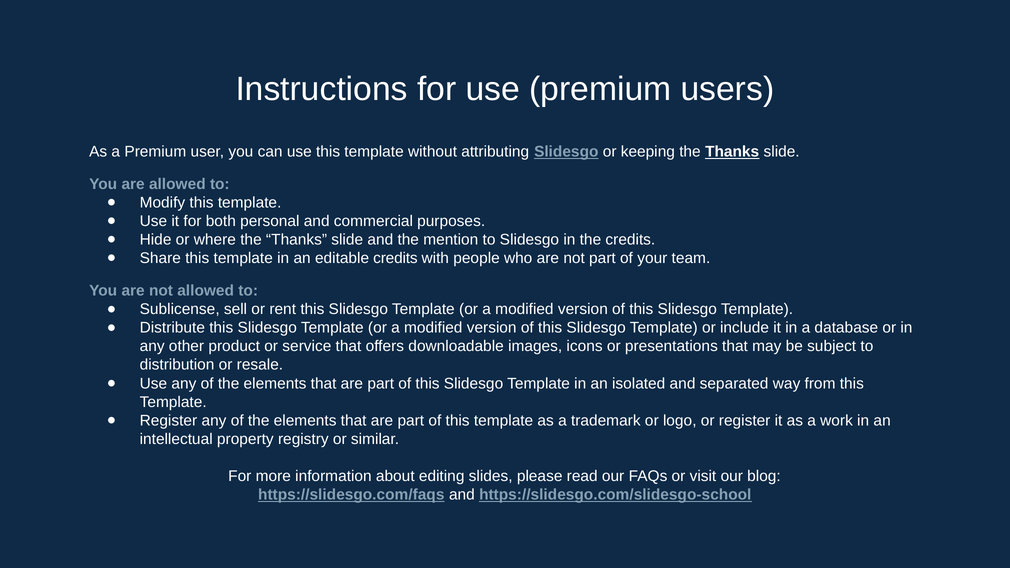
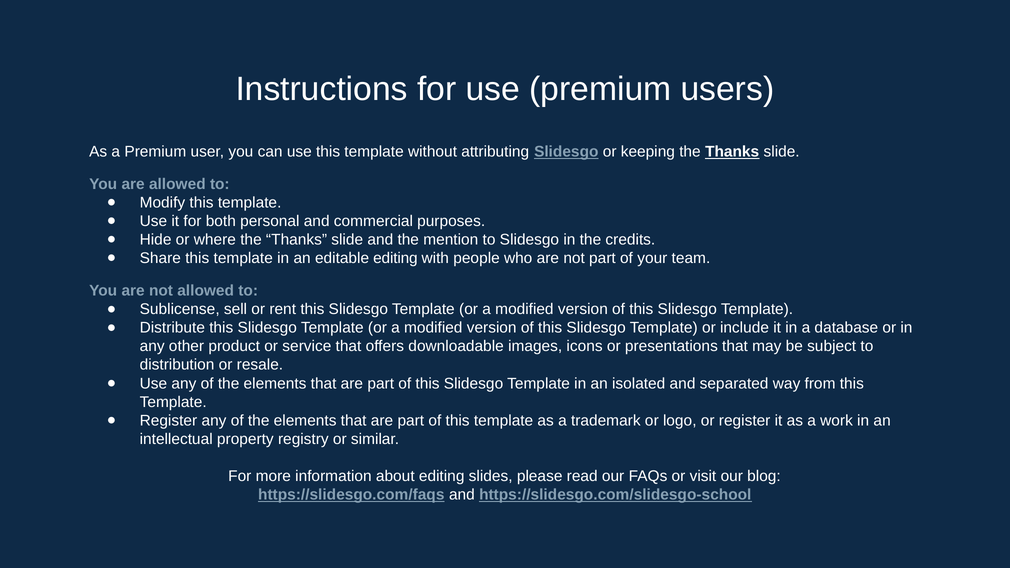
editable credits: credits -> editing
